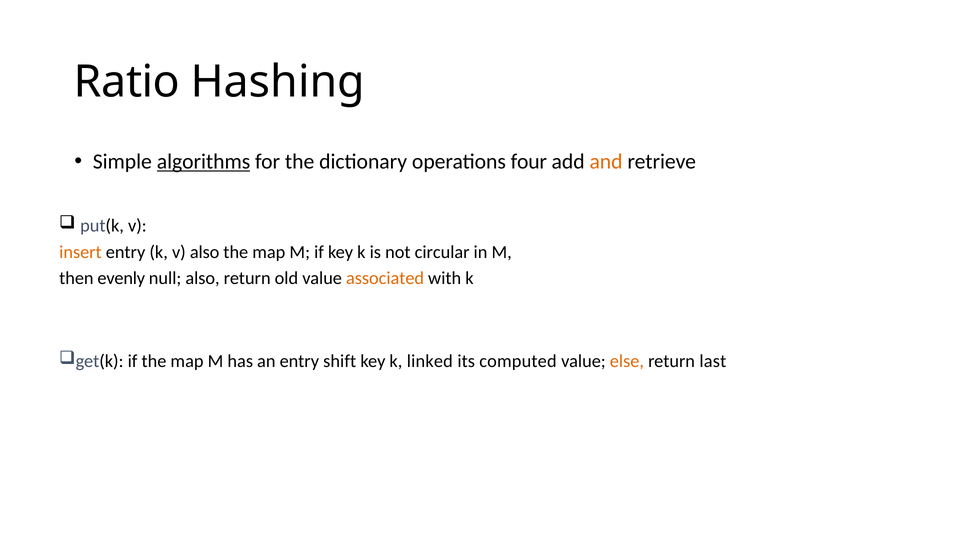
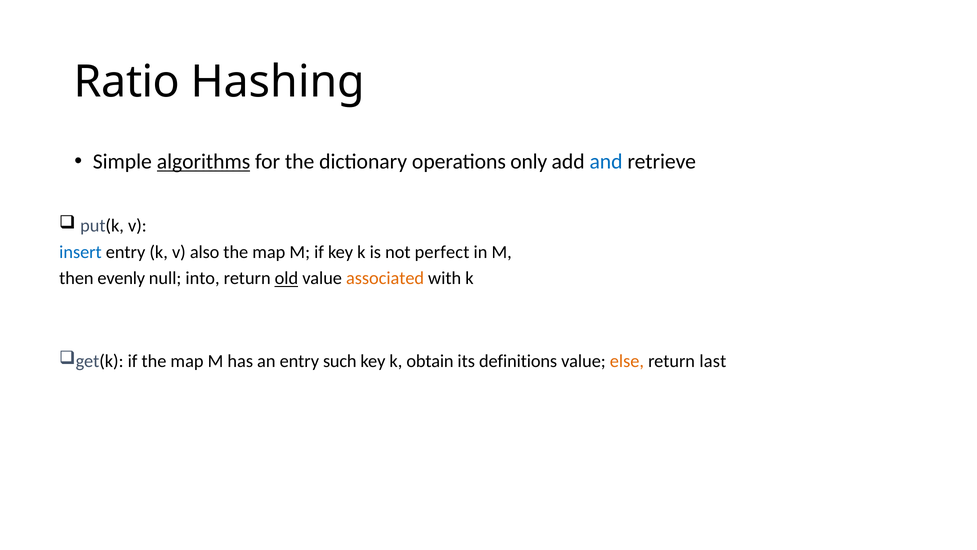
four: four -> only
and colour: orange -> blue
insert colour: orange -> blue
circular: circular -> perfect
null also: also -> into
old underline: none -> present
shift: shift -> such
linked: linked -> obtain
computed: computed -> definitions
